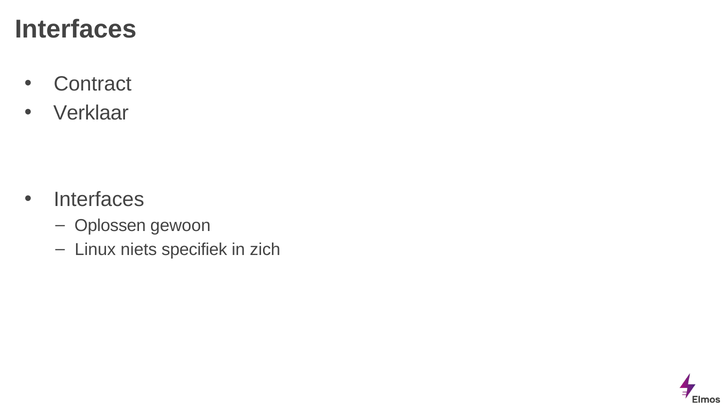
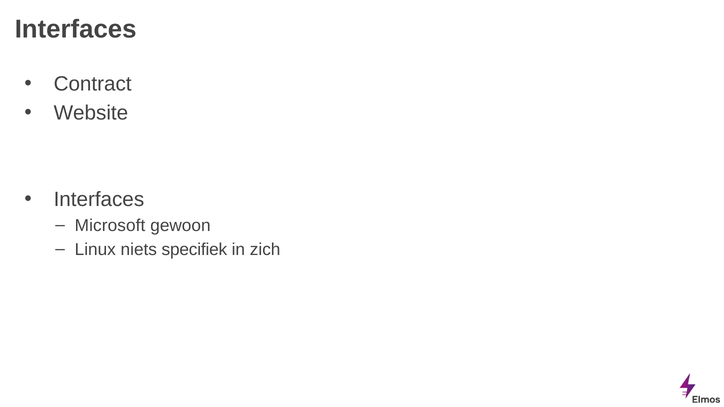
Verklaar: Verklaar -> Website
Oplossen: Oplossen -> Microsoft
